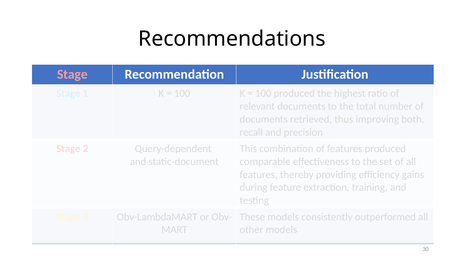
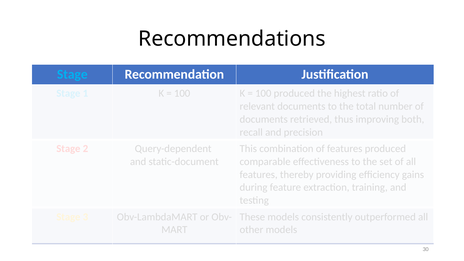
Stage at (72, 74) colour: pink -> light blue
